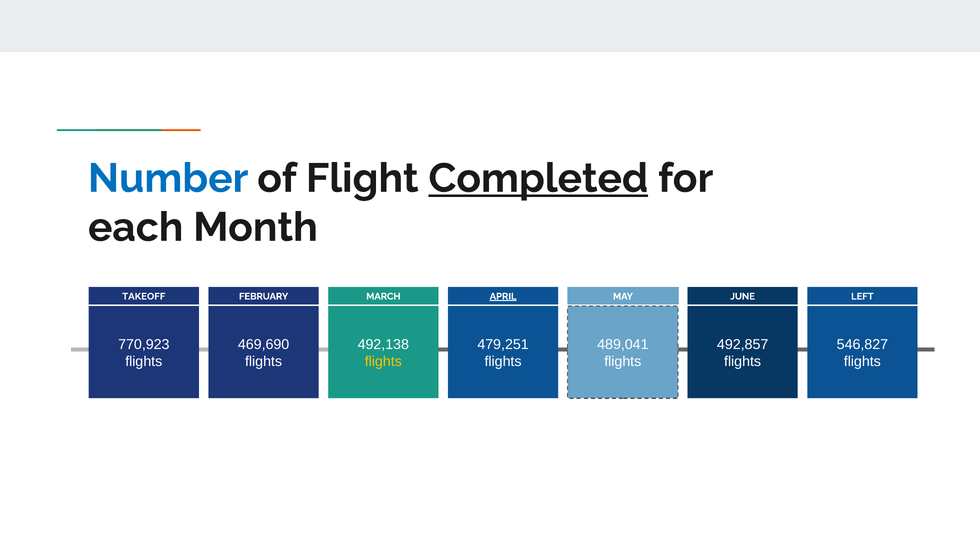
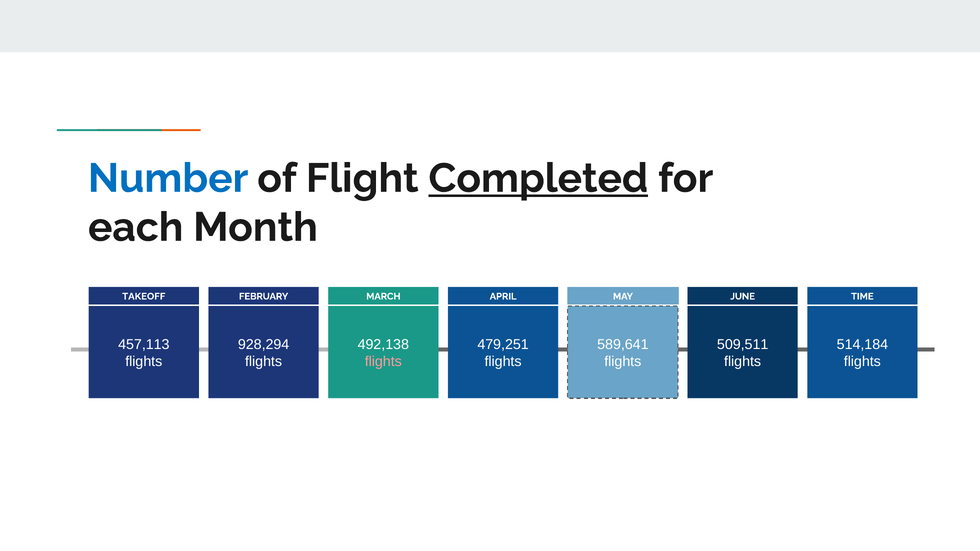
APRIL underline: present -> none
LEFT: LEFT -> TIME
469,690: 469,690 -> 928,294
492,857: 492,857 -> 509,511
770,923: 770,923 -> 457,113
489,041: 489,041 -> 589,641
546,827: 546,827 -> 514,184
flights at (383, 362) colour: yellow -> pink
